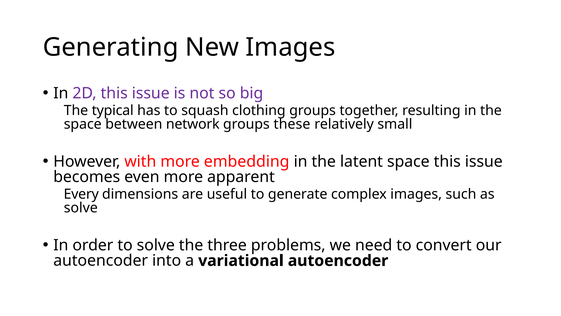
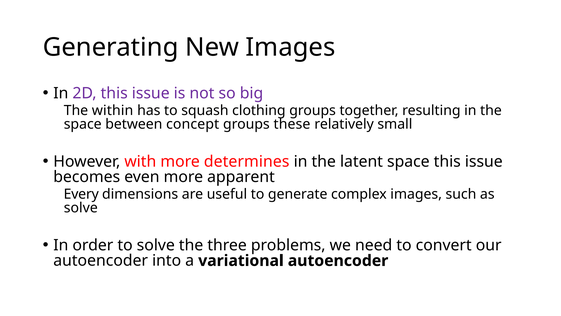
typical: typical -> within
network: network -> concept
embedding: embedding -> determines
